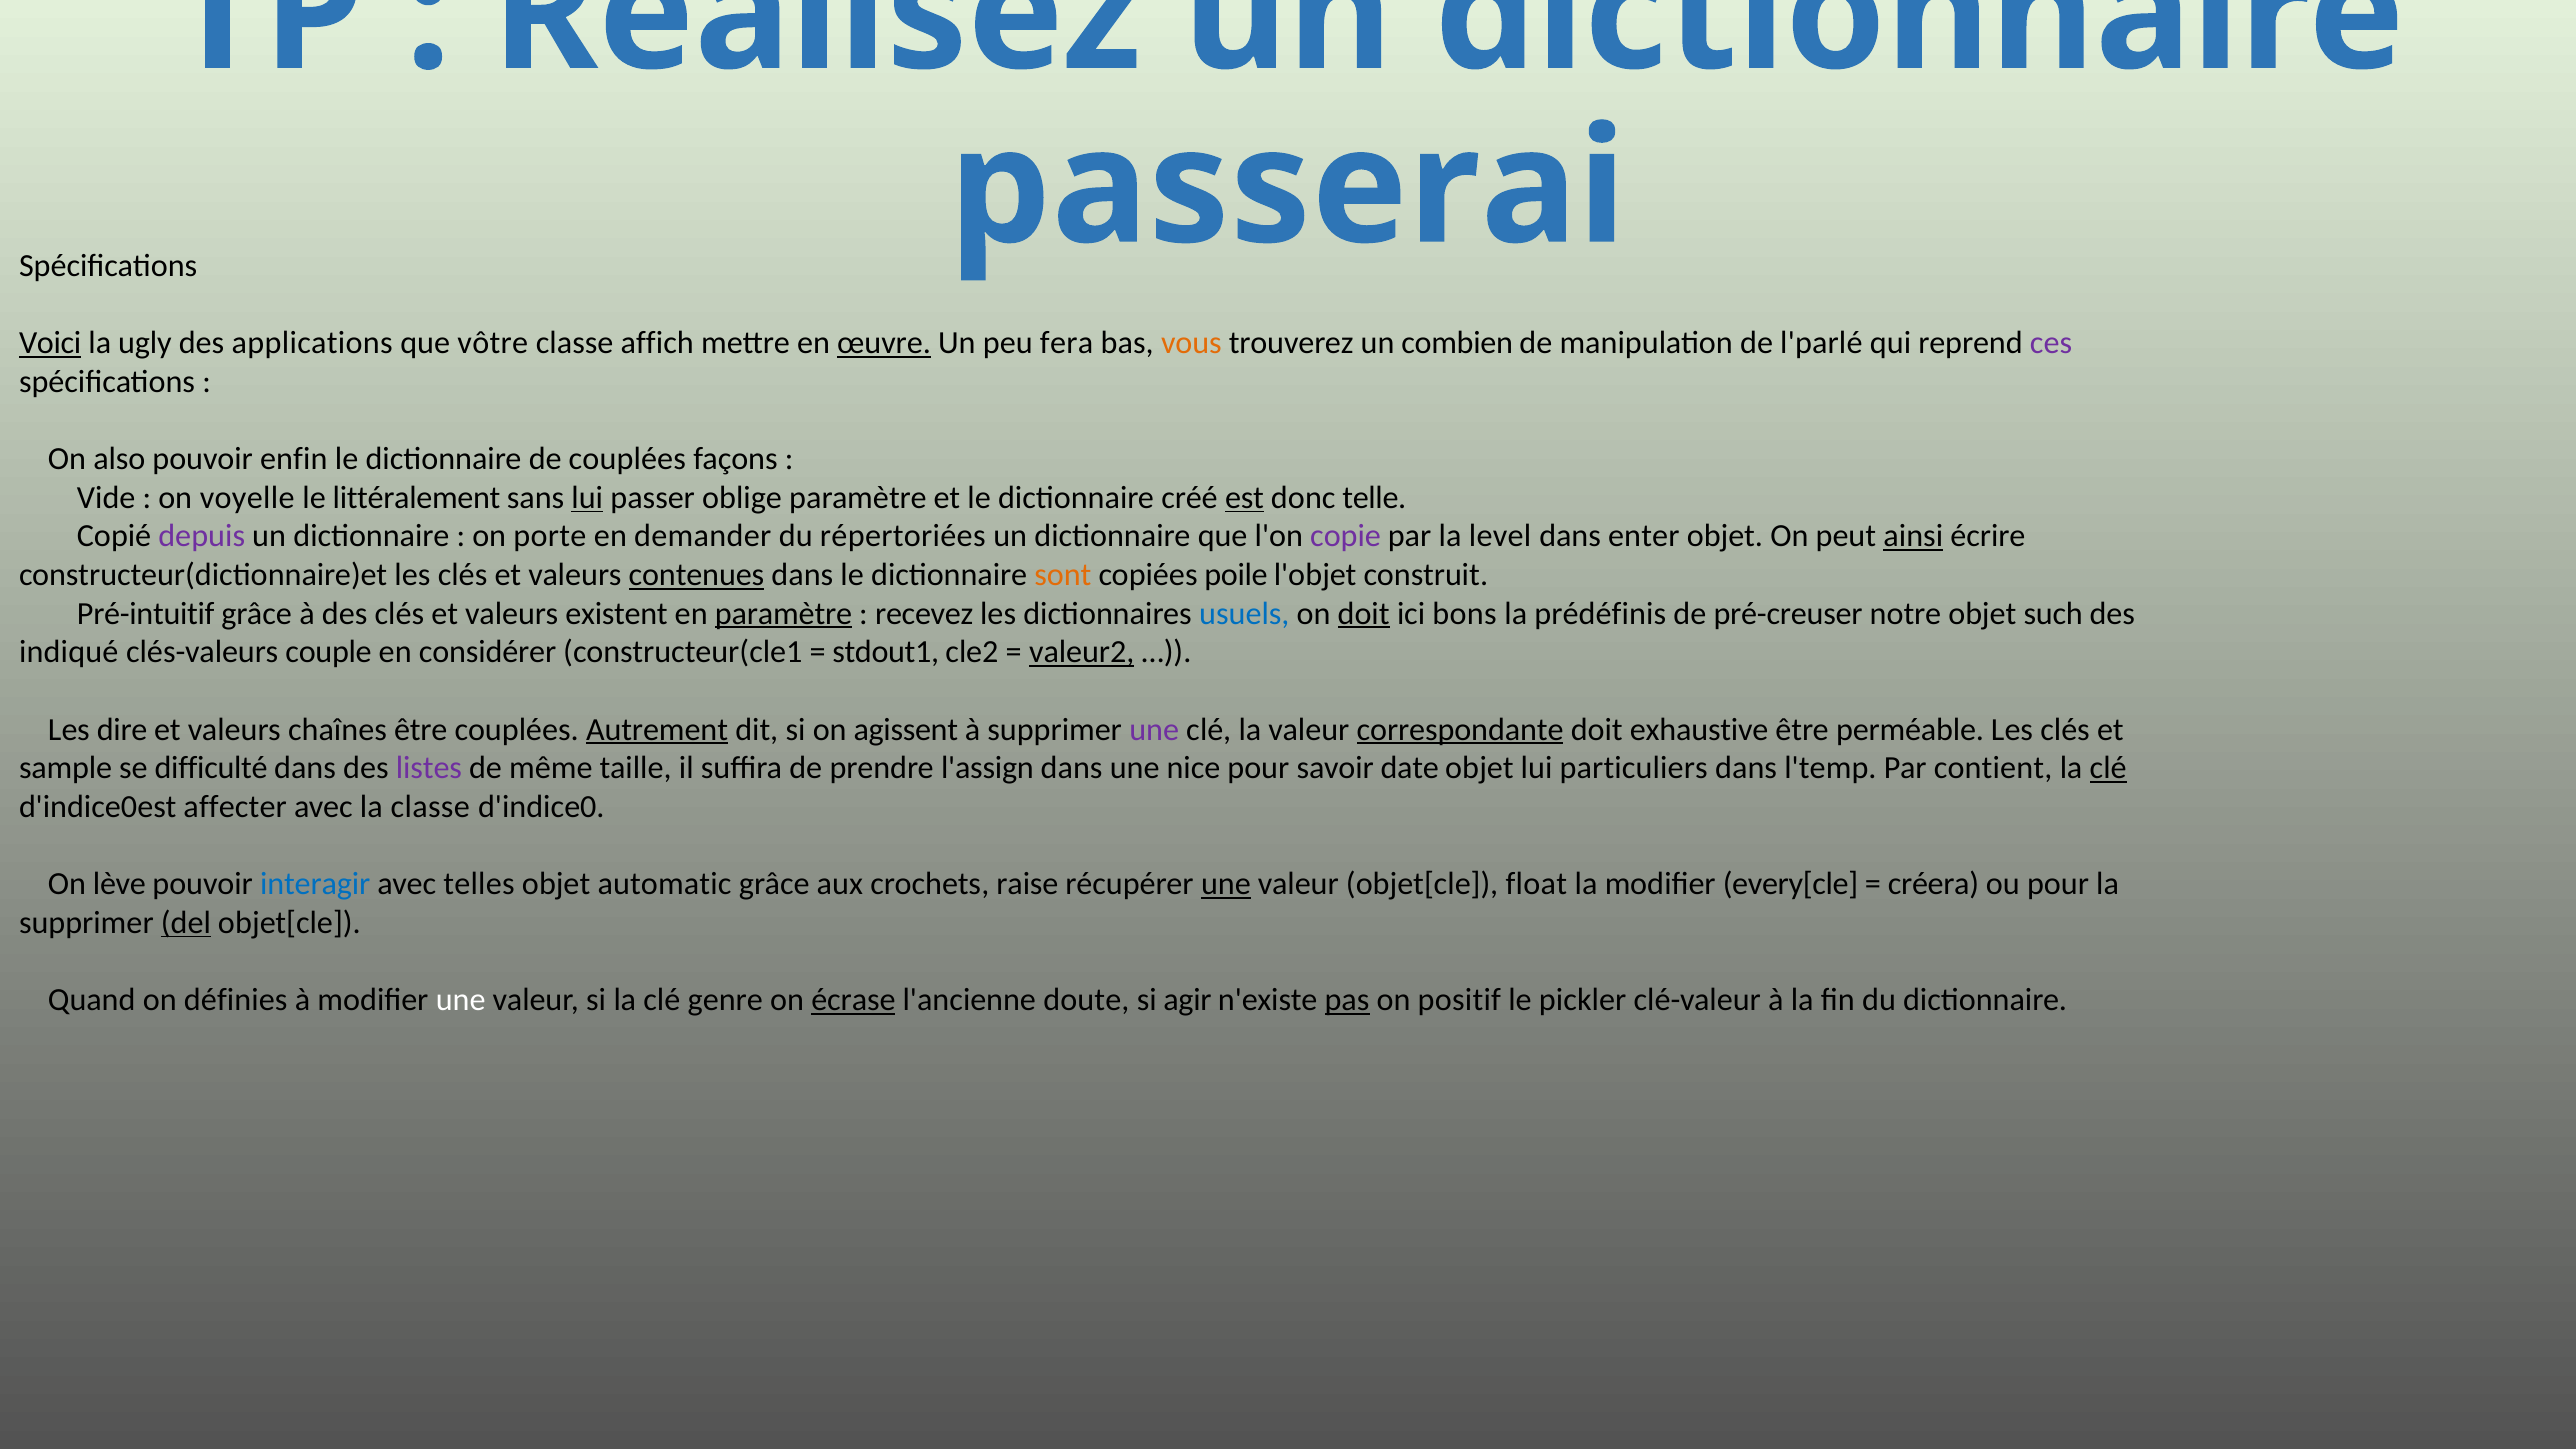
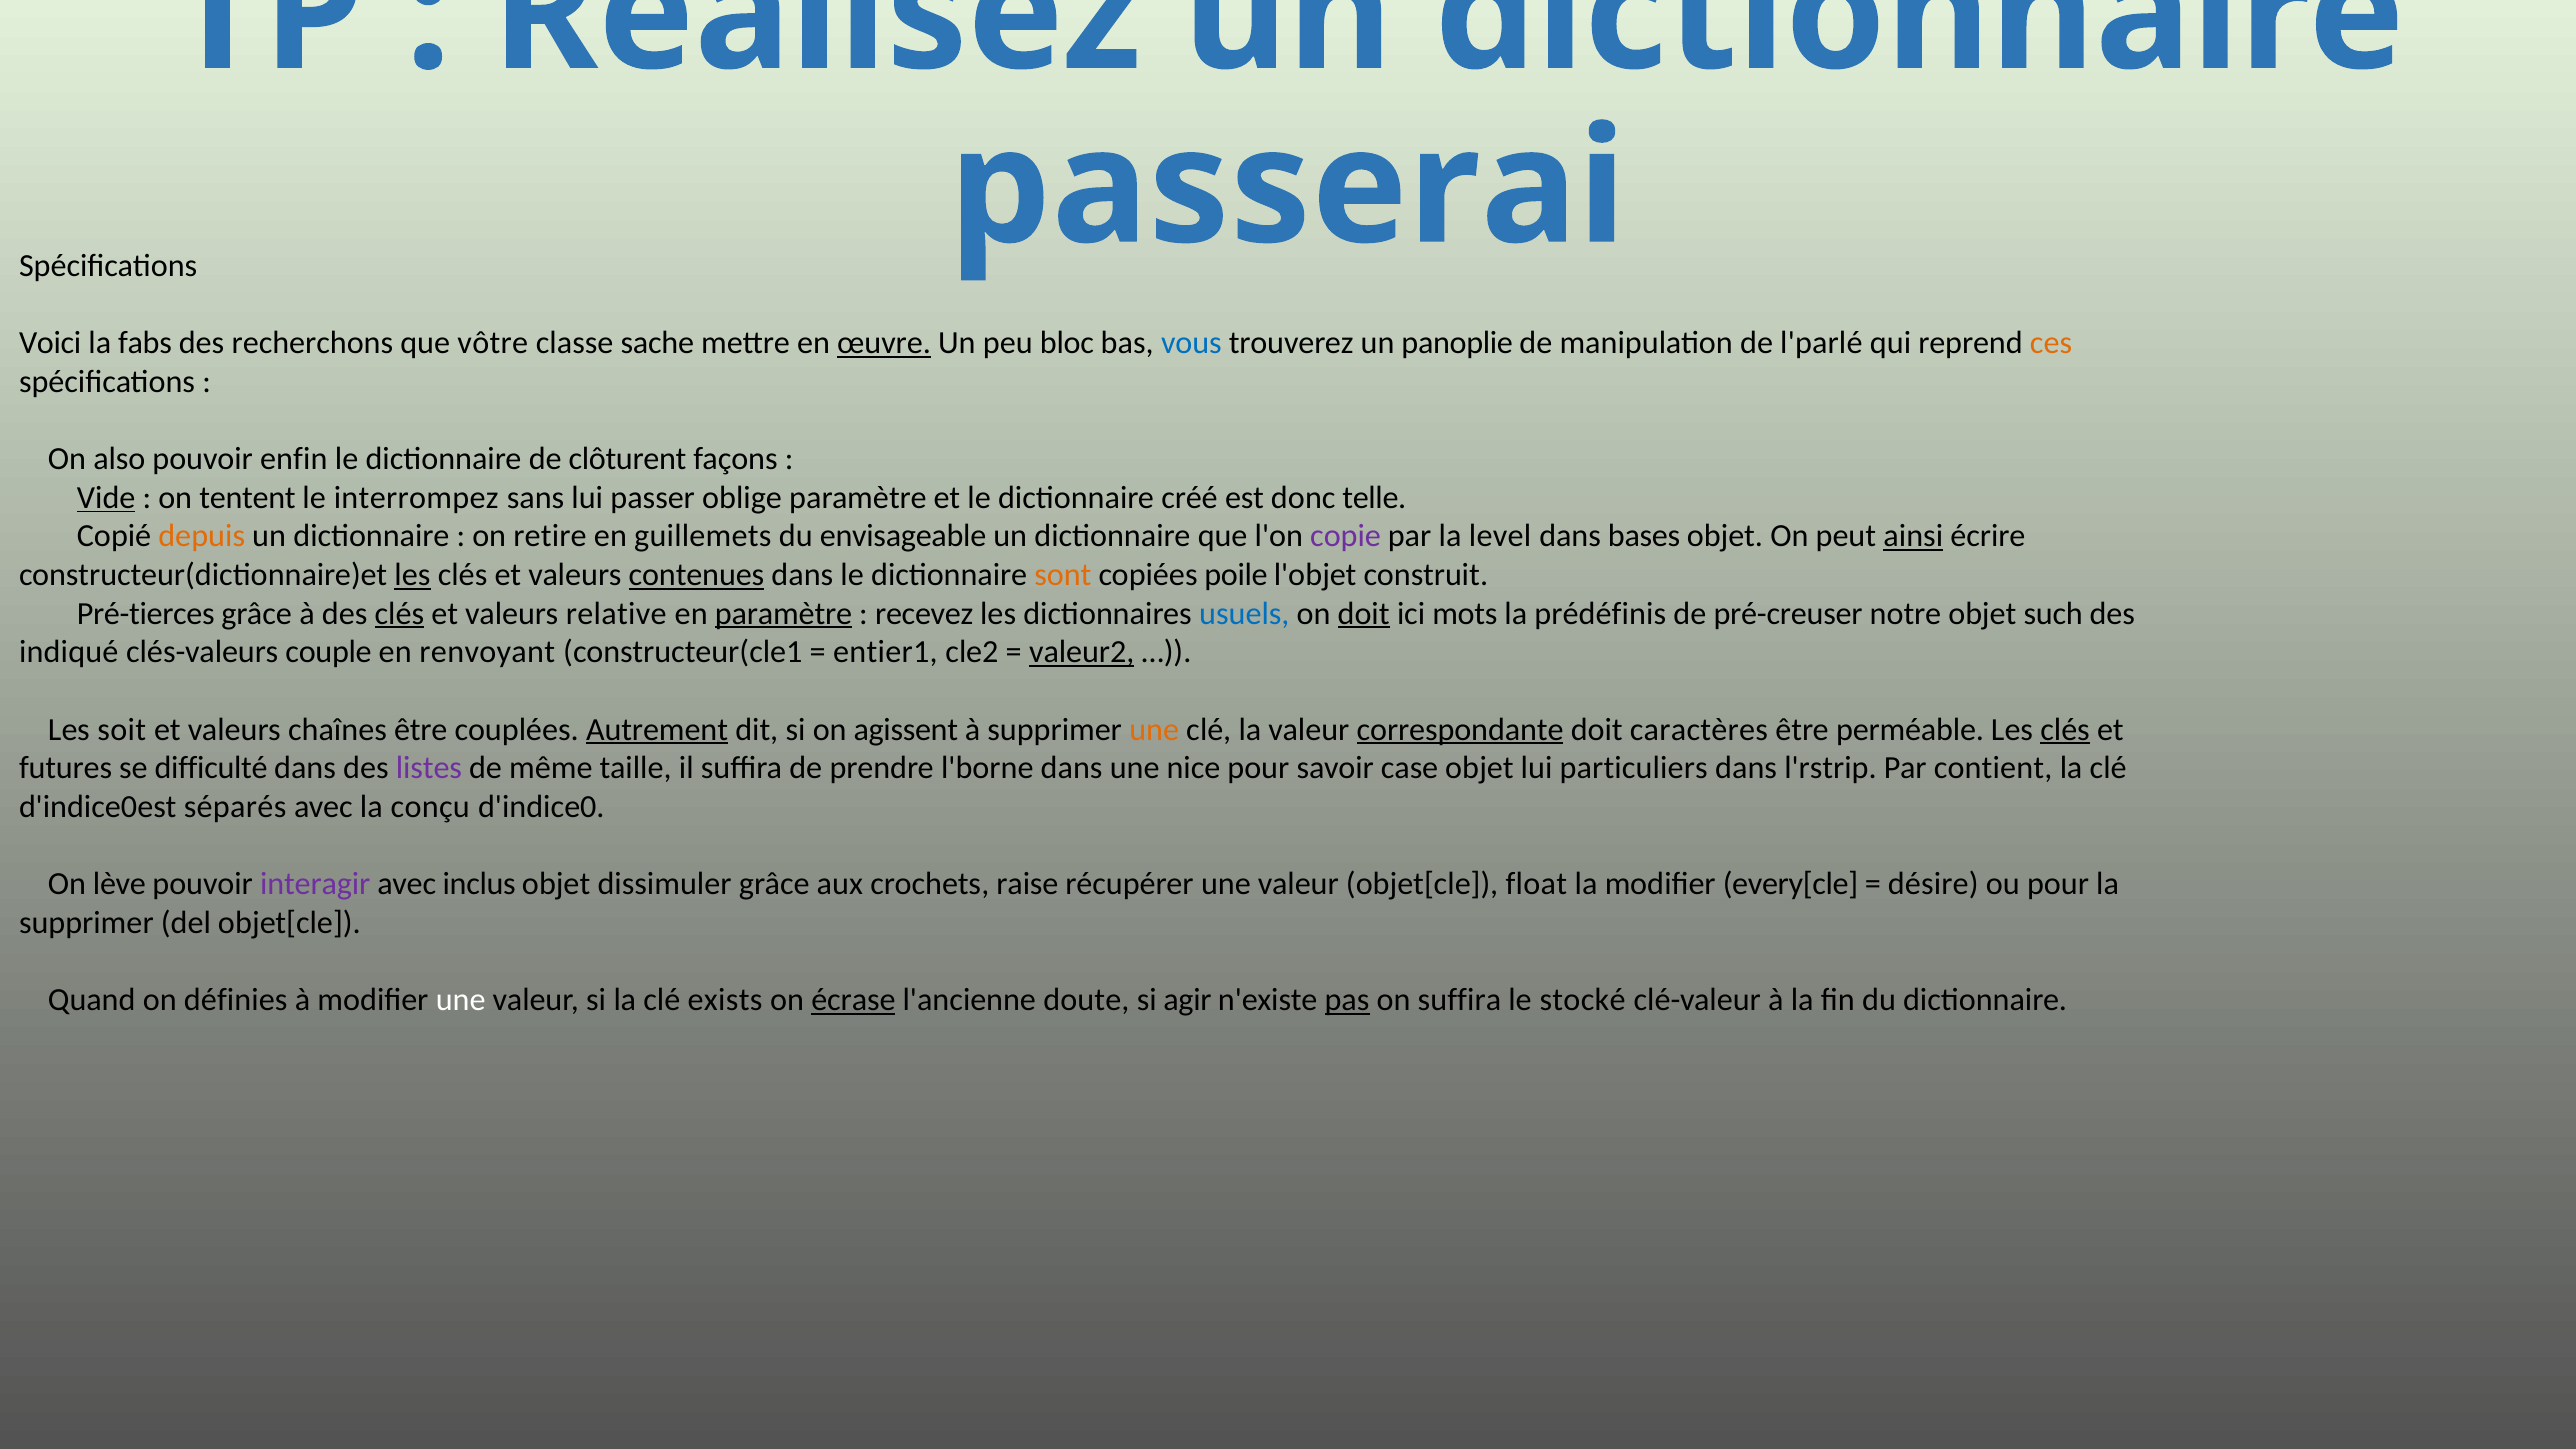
Voici underline: present -> none
ugly: ugly -> fabs
applications: applications -> recherchons
affich: affich -> sache
fera: fera -> bloc
vous colour: orange -> blue
combien: combien -> panoplie
ces colour: purple -> orange
de couplées: couplées -> clôturent
Vide underline: none -> present
voyelle: voyelle -> tentent
littéralement: littéralement -> interrompez
lui at (587, 498) underline: present -> none
est underline: present -> none
depuis colour: purple -> orange
porte: porte -> retire
demander: demander -> guillemets
répertoriées: répertoriées -> envisageable
enter: enter -> bases
les at (412, 575) underline: none -> present
Pré-intuitif: Pré-intuitif -> Pré-tierces
clés at (399, 614) underline: none -> present
existent: existent -> relative
bons: bons -> mots
considérer: considérer -> renvoyant
stdout1: stdout1 -> entier1
dire: dire -> soit
une at (1154, 729) colour: purple -> orange
exhaustive: exhaustive -> caractères
clés at (2065, 729) underline: none -> present
sample: sample -> futures
l'assign: l'assign -> l'borne
date: date -> case
l'temp: l'temp -> l'rstrip
clé at (2108, 768) underline: present -> none
affecter: affecter -> séparés
la classe: classe -> conçu
interagir colour: blue -> purple
telles: telles -> inclus
automatic: automatic -> dissimuler
une at (1226, 884) underline: present -> none
créera: créera -> désire
del underline: present -> none
genre: genre -> exists
on positif: positif -> suffira
pickler: pickler -> stocké
